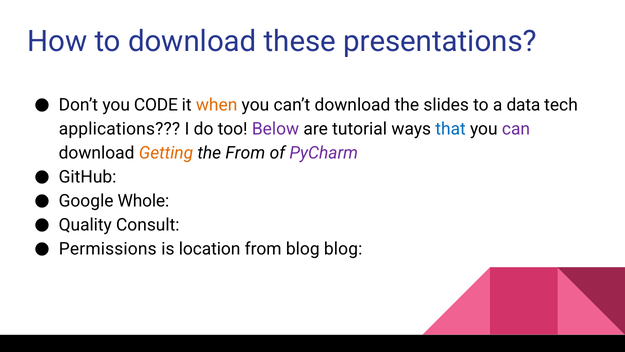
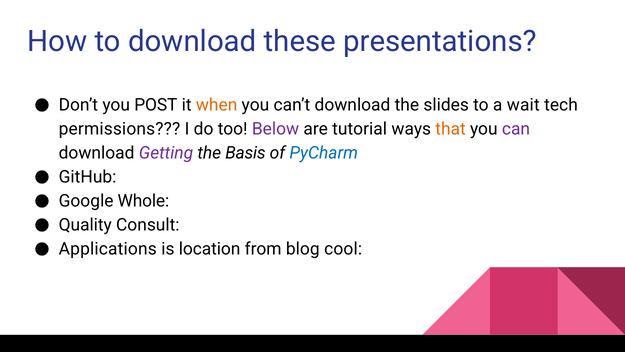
CODE: CODE -> POST
data: data -> wait
applications: applications -> permissions
that colour: blue -> orange
Getting colour: orange -> purple
the From: From -> Basis
PyCharm colour: purple -> blue
Permissions: Permissions -> Applications
blog blog: blog -> cool
